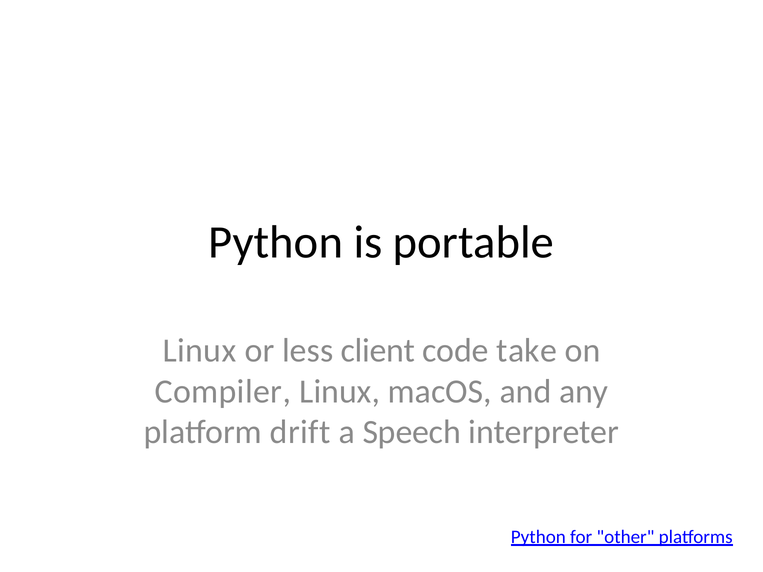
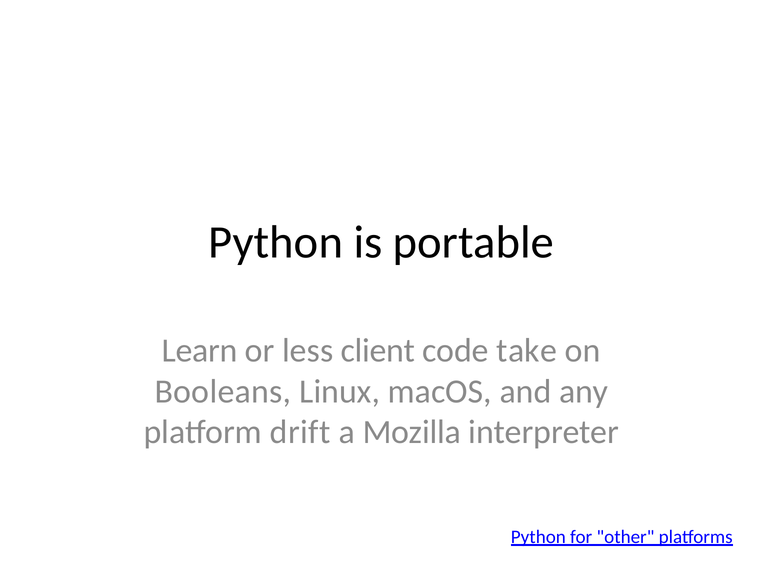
Linux at (199, 351): Linux -> Learn
Compiler: Compiler -> Booleans
Speech: Speech -> Mozilla
